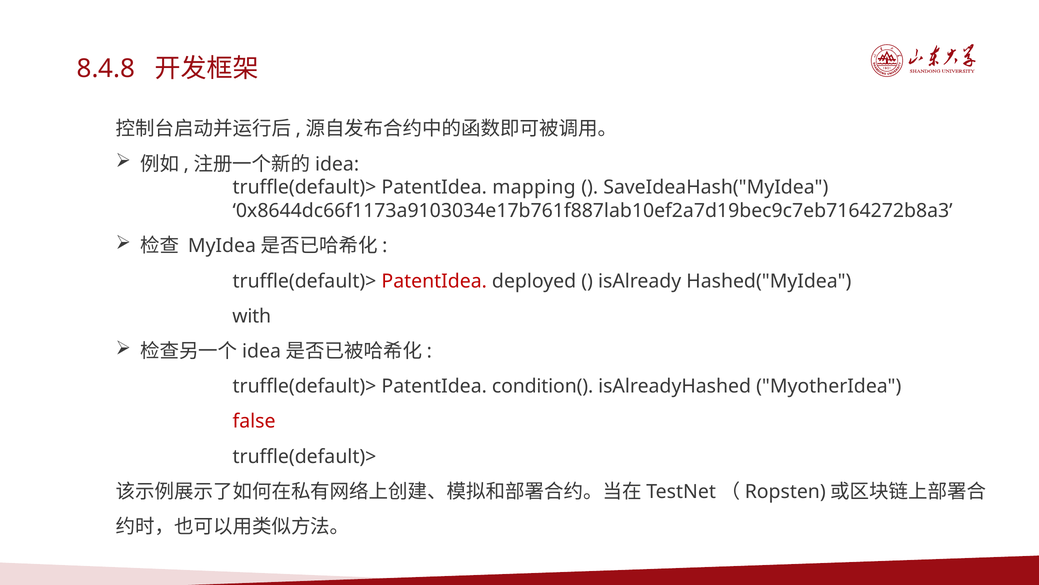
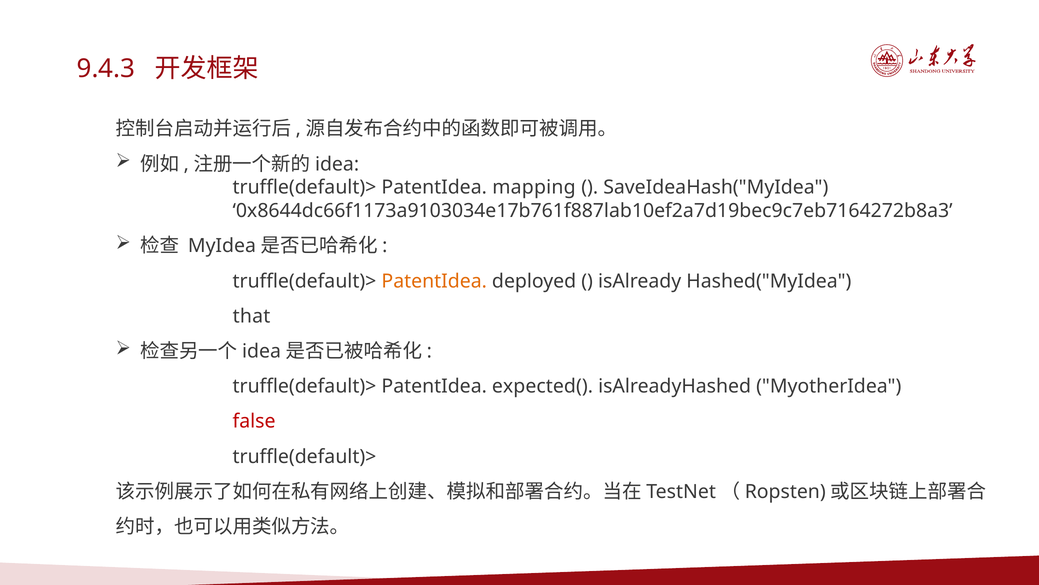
8.4.8: 8.4.8 -> 9.4.3
PatentIdea at (434, 281) colour: red -> orange
with: with -> that
condition(: condition( -> expected(
